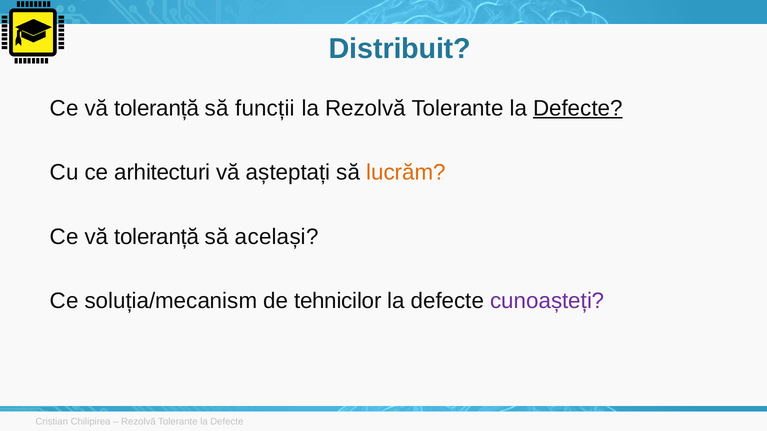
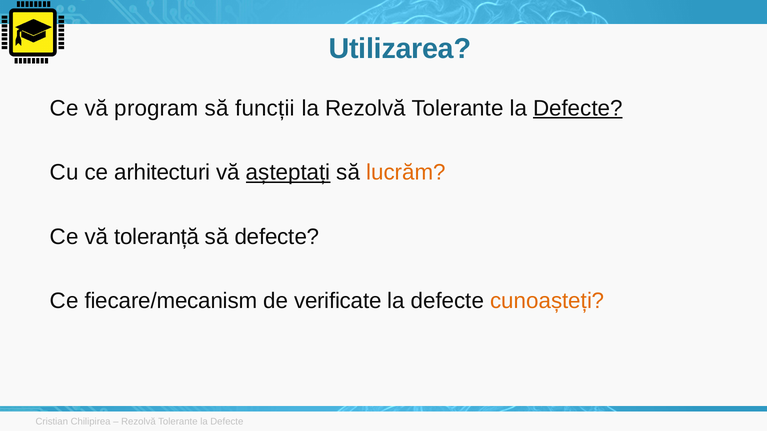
Distribuit: Distribuit -> Utilizarea
toleranță at (157, 108): toleranță -> program
așteptați underline: none -> present
să același: același -> defecte
soluția/mecanism: soluția/mecanism -> fiecare/mecanism
tehnicilor: tehnicilor -> verificate
cunoașteți colour: purple -> orange
